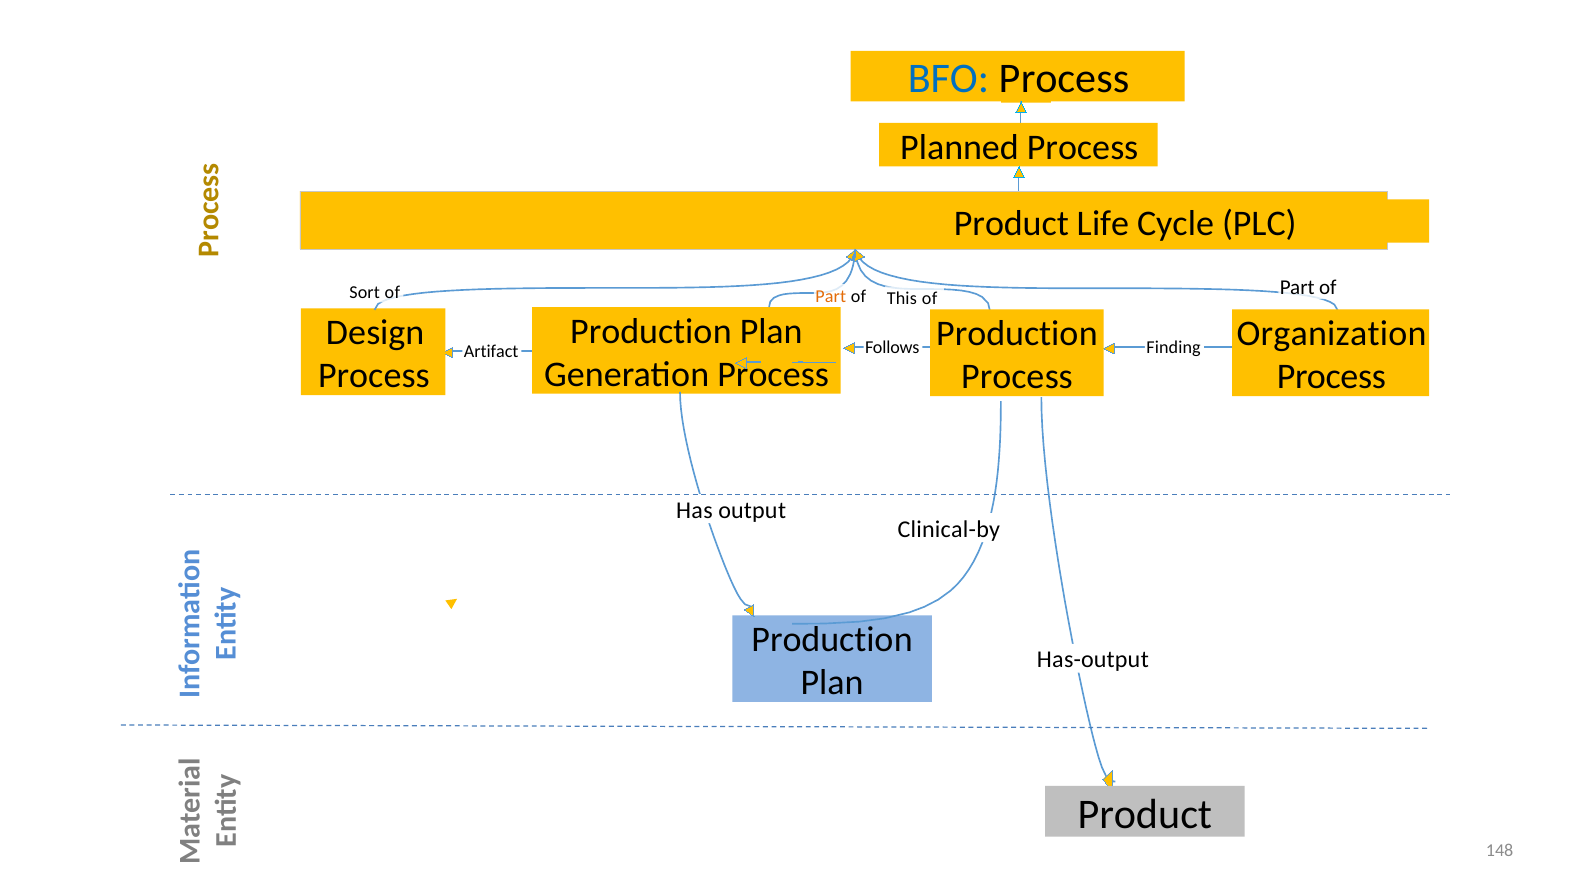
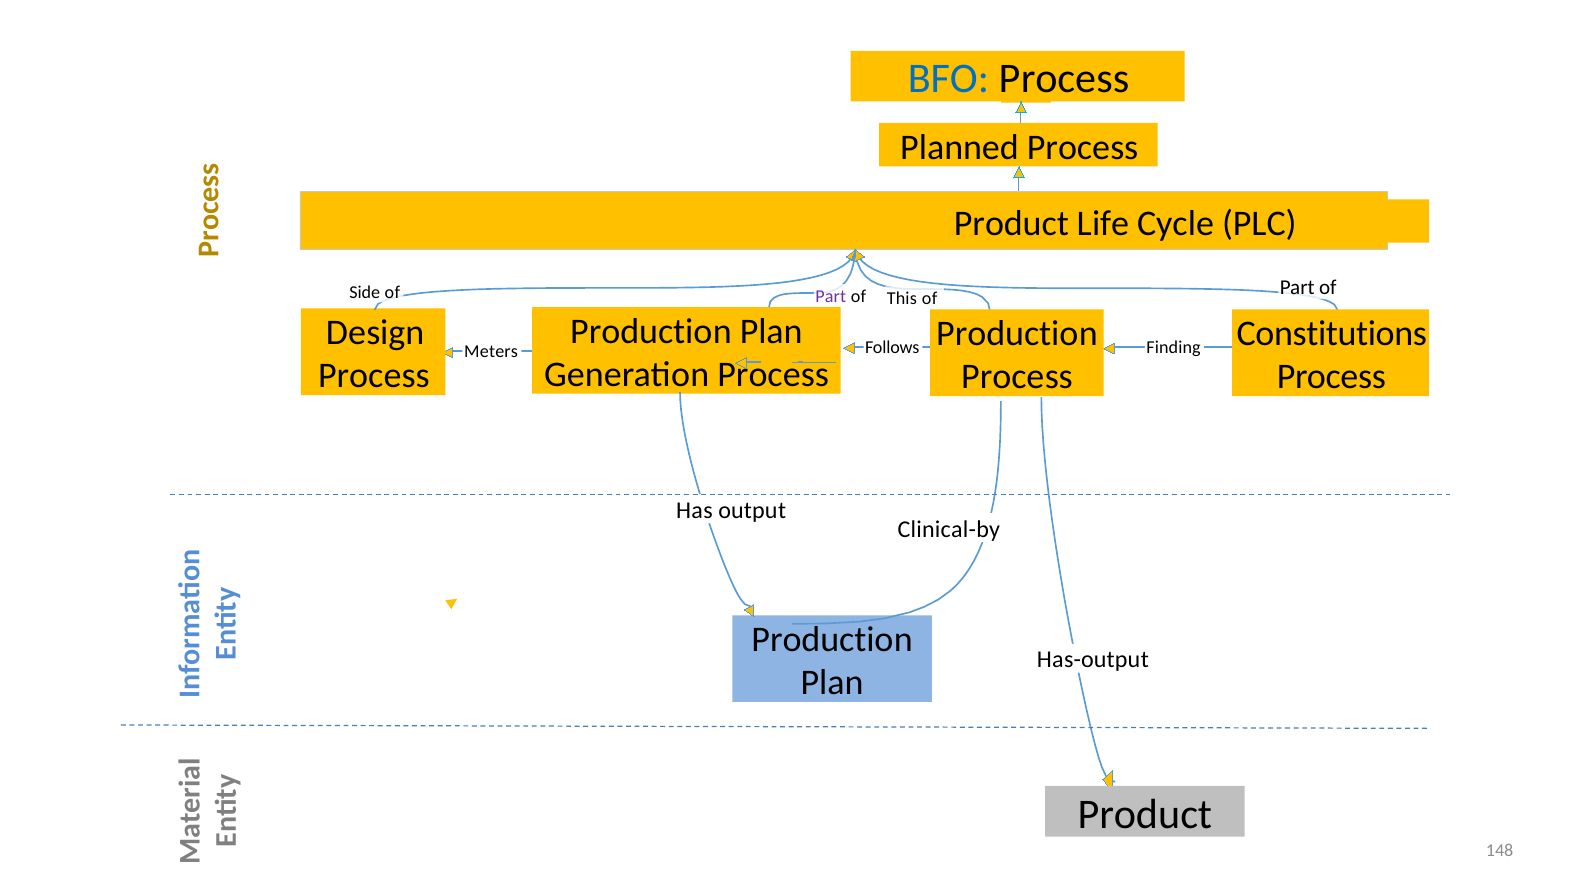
Sort: Sort -> Side
Part at (831, 296) colour: orange -> purple
Organization: Organization -> Constitutions
Artifact: Artifact -> Meters
